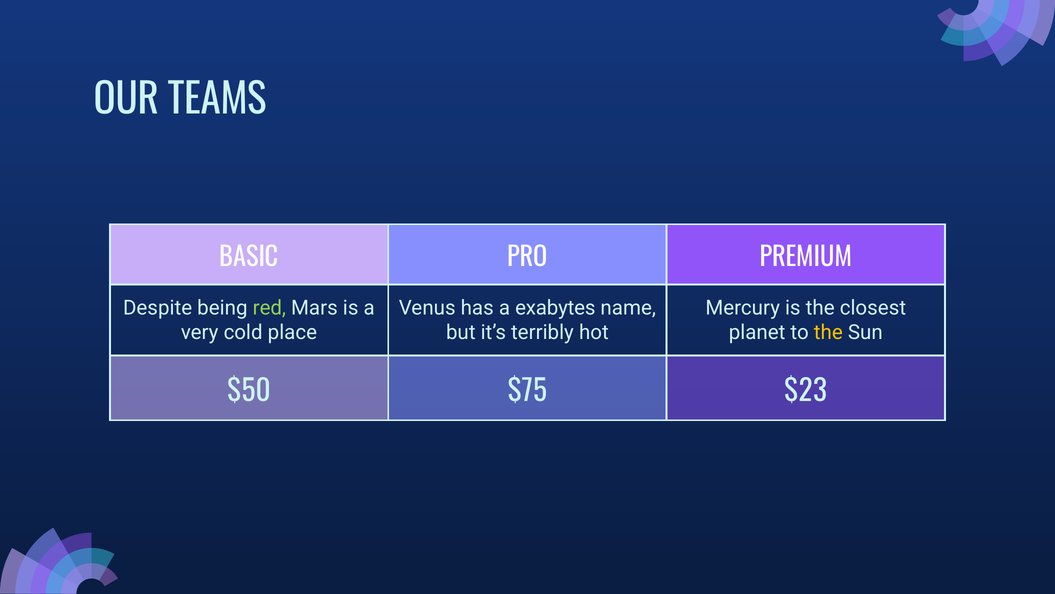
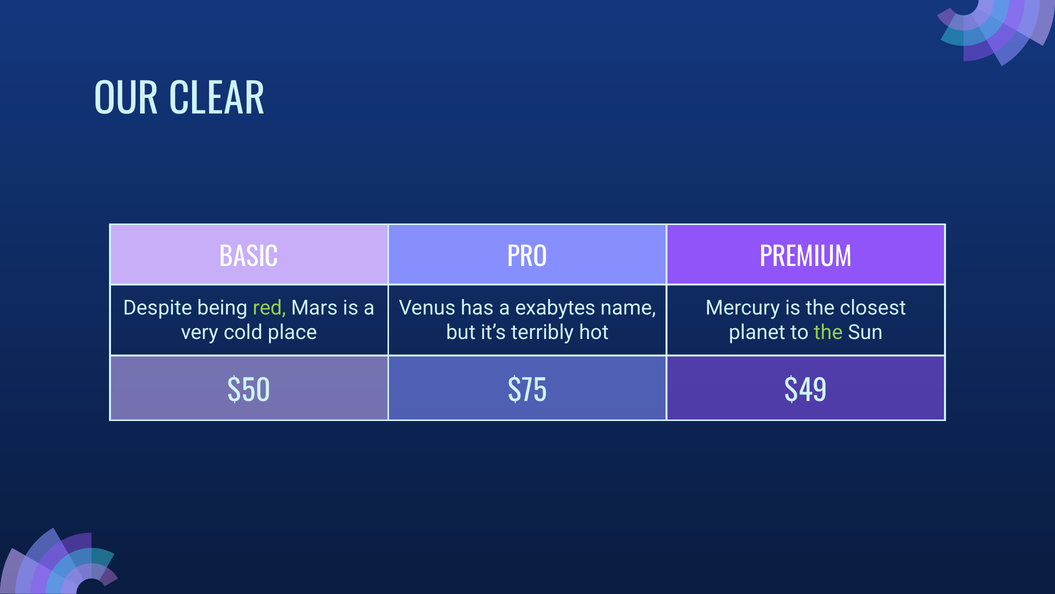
TEAMS: TEAMS -> CLEAR
the at (828, 332) colour: yellow -> light green
$23: $23 -> $49
